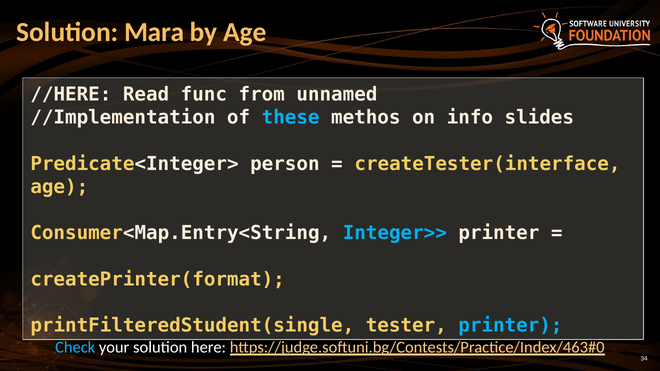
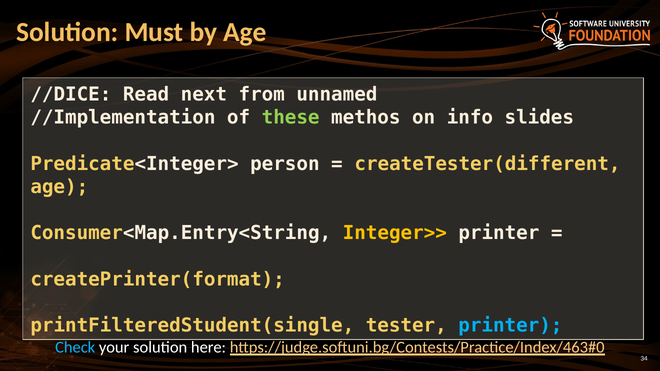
Mara: Mara -> Must
//HERE: //HERE -> //DICE
func: func -> next
these colour: light blue -> light green
createTester(interface: createTester(interface -> createTester(different
Integer>> colour: light blue -> yellow
